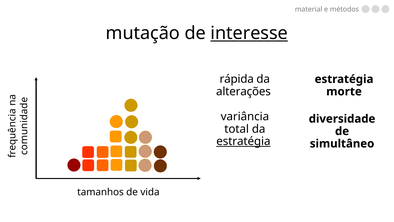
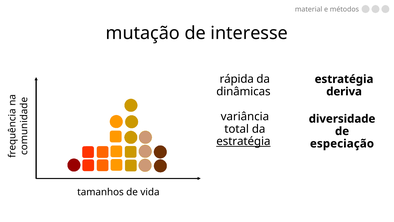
interesse underline: present -> none
alterações: alterações -> dinâmicas
morte: morte -> deriva
simultâneo: simultâneo -> especiação
